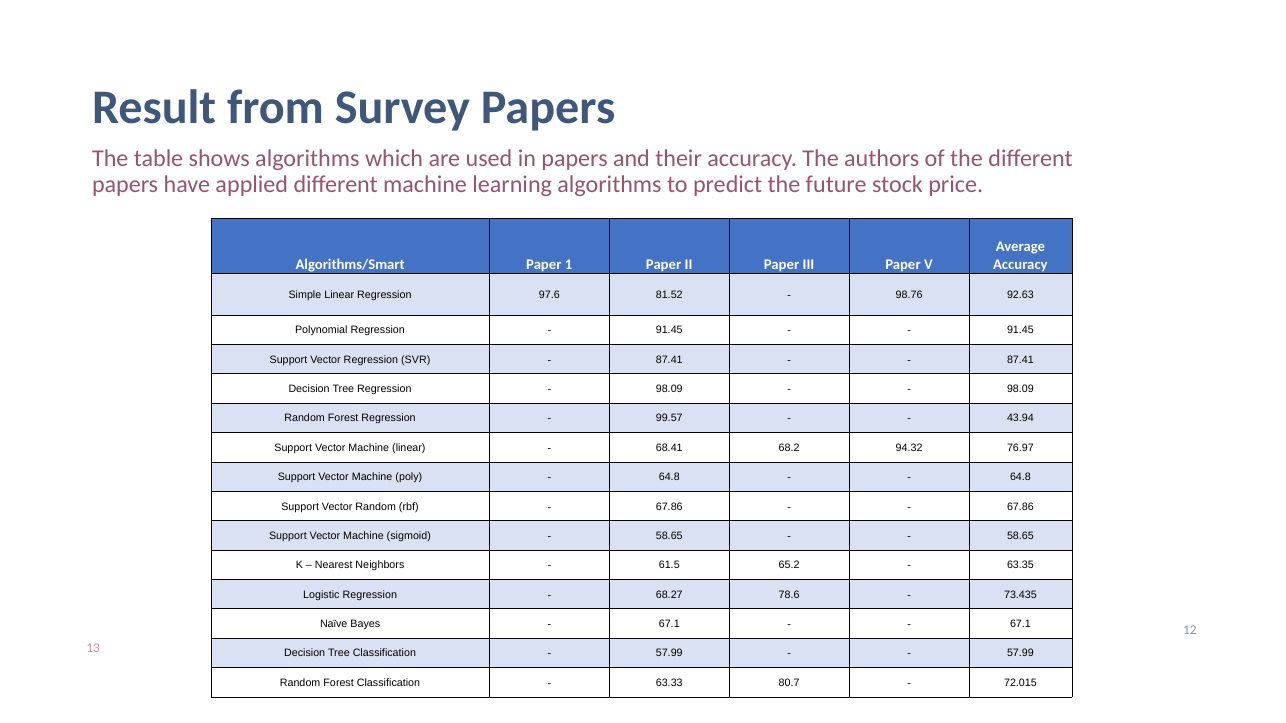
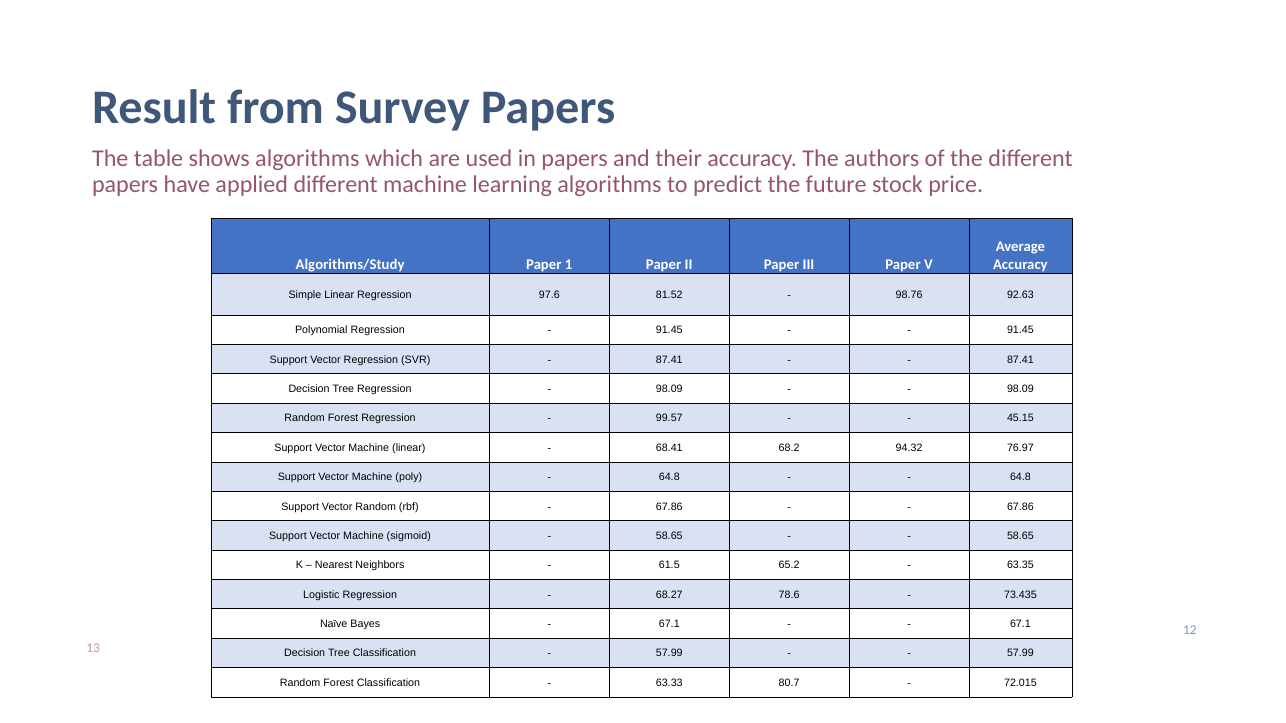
Algorithms/Smart: Algorithms/Smart -> Algorithms/Study
43.94: 43.94 -> 45.15
